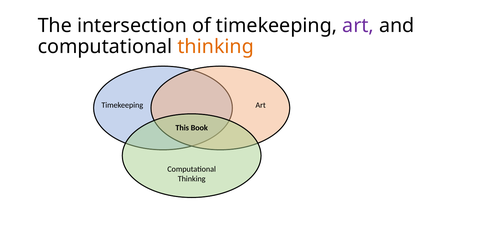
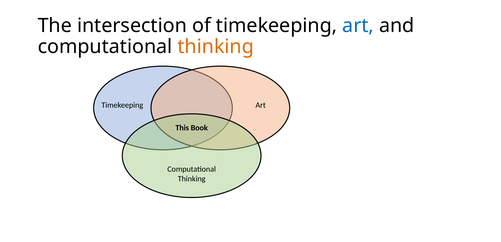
art at (358, 25) colour: purple -> blue
